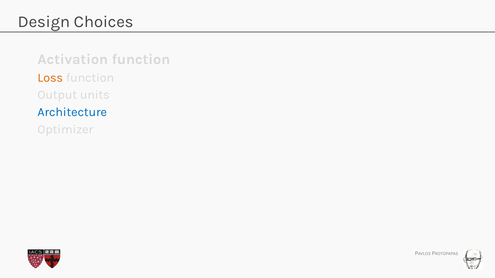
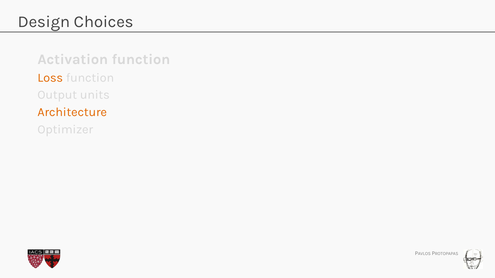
Architecture colour: blue -> orange
